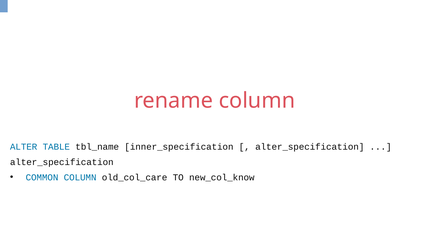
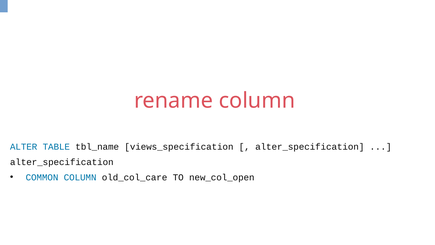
inner_specification: inner_specification -> views_specification
new_col_know: new_col_know -> new_col_open
